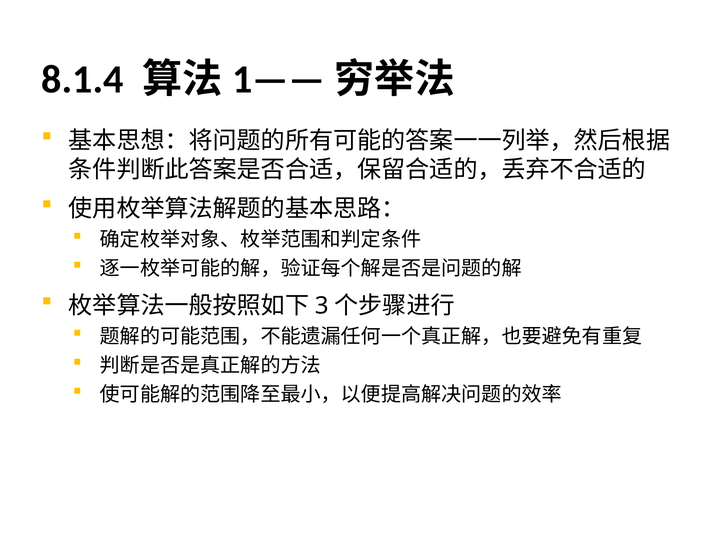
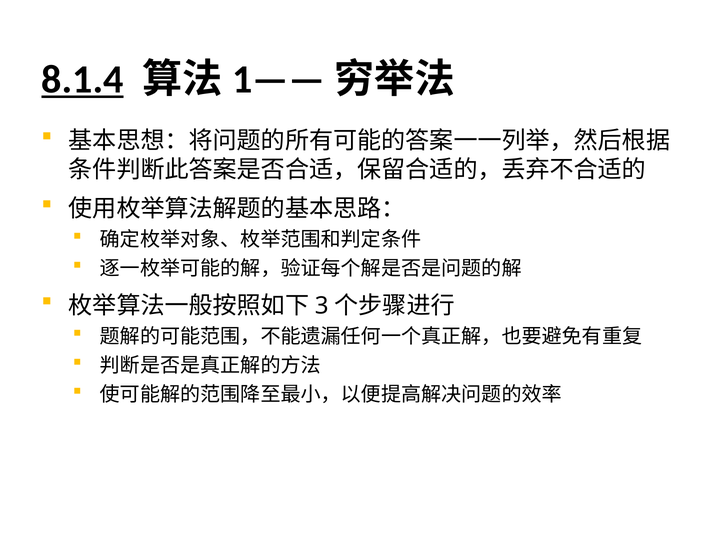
8.1.4 underline: none -> present
